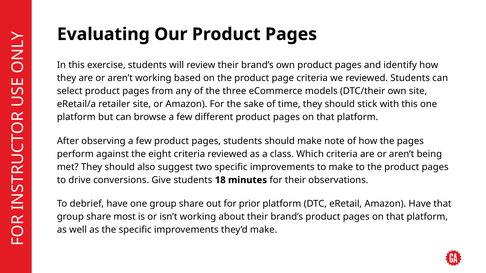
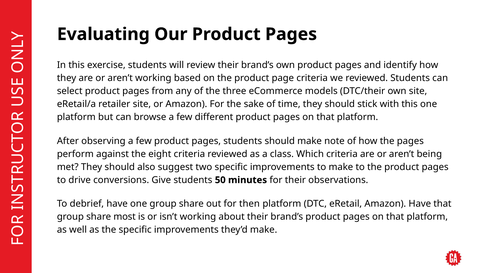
18: 18 -> 50
prior: prior -> then
